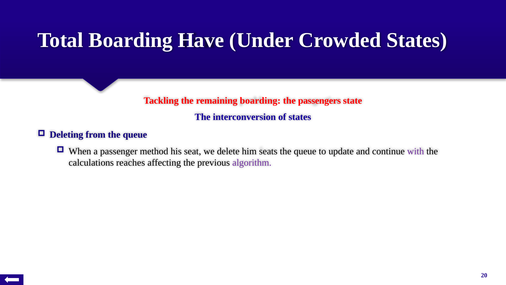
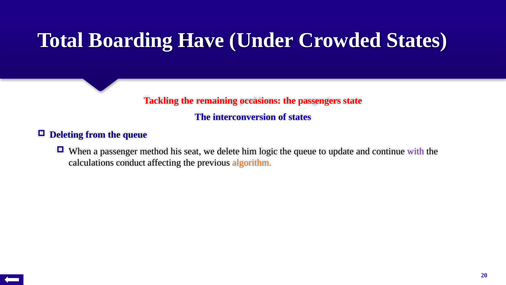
remaining boarding: boarding -> occasions
seats: seats -> logic
reaches: reaches -> conduct
algorithm colour: purple -> orange
